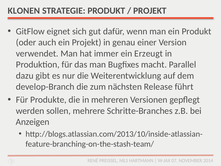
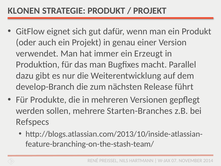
Schritte-Branches: Schritte-Branches -> Starten-Branches
Anzeigen: Anzeigen -> Refspecs
